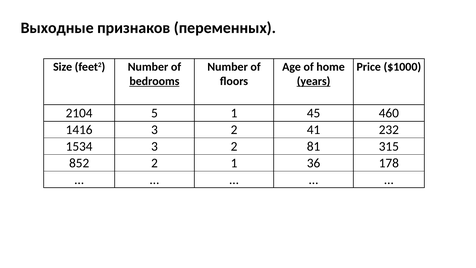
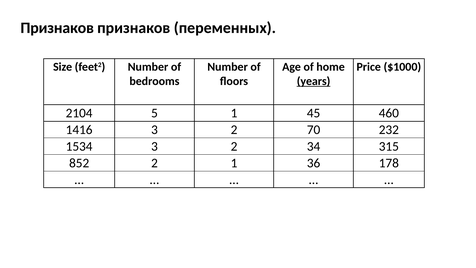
Выходные at (57, 28): Выходные -> Признаков
bedrooms underline: present -> none
41: 41 -> 70
81: 81 -> 34
